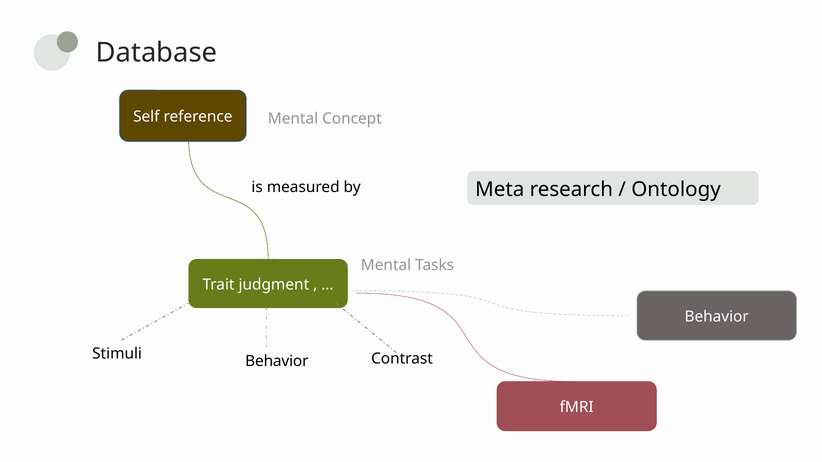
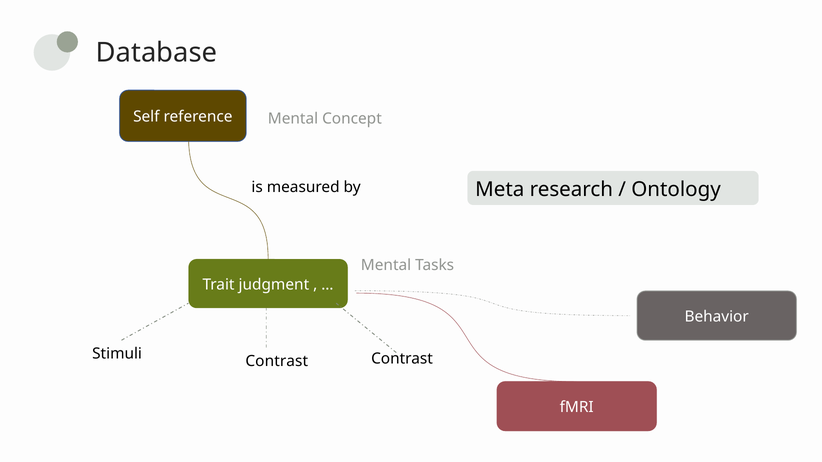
Stimuli Behavior: Behavior -> Contrast
